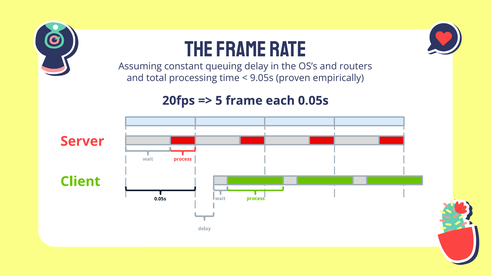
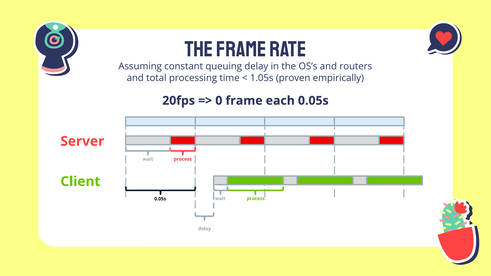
9.05s: 9.05s -> 1.05s
5: 5 -> 0
